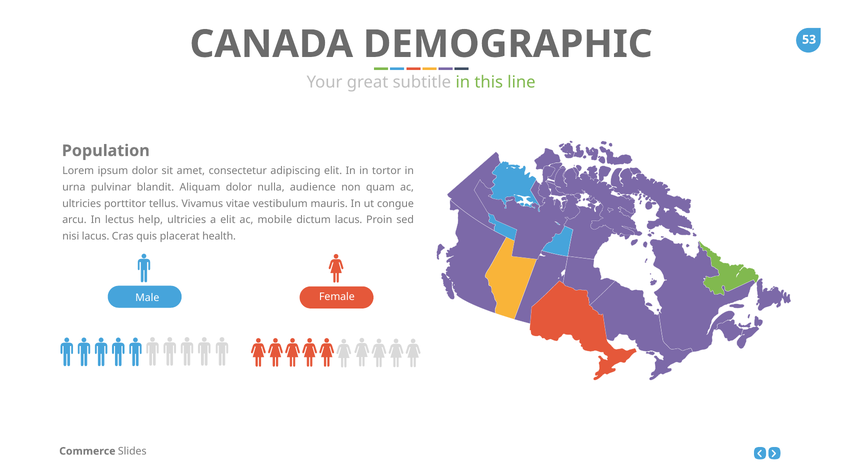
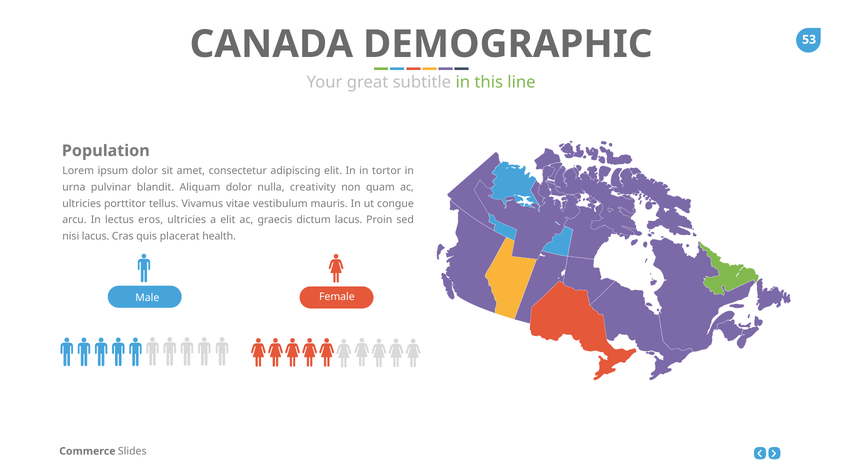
audience: audience -> creativity
help: help -> eros
mobile: mobile -> graecis
